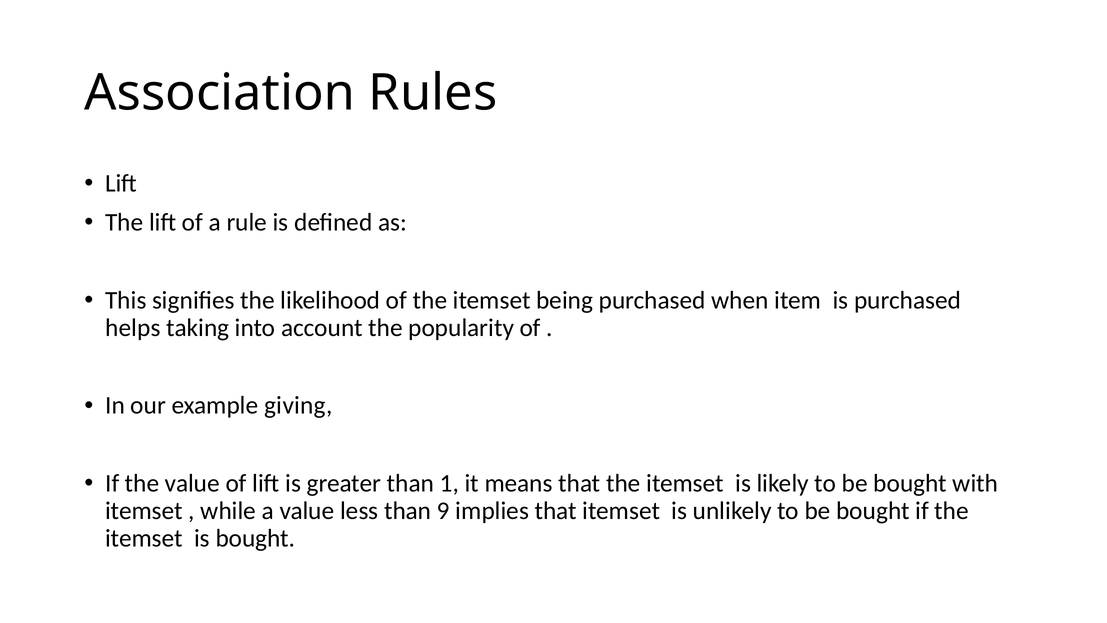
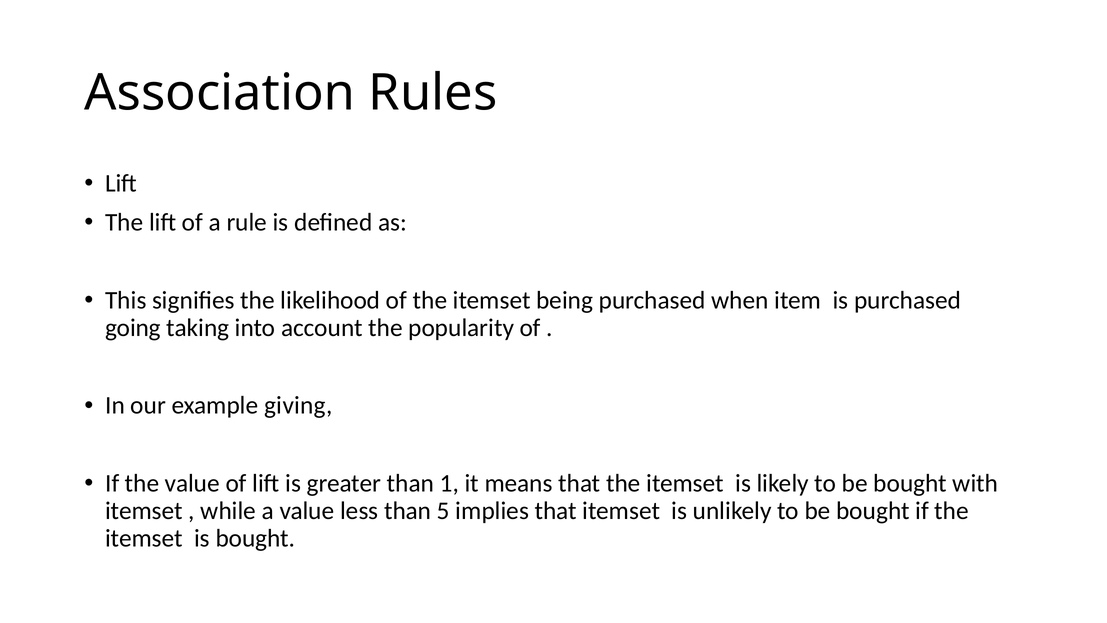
helps: helps -> going
9: 9 -> 5
